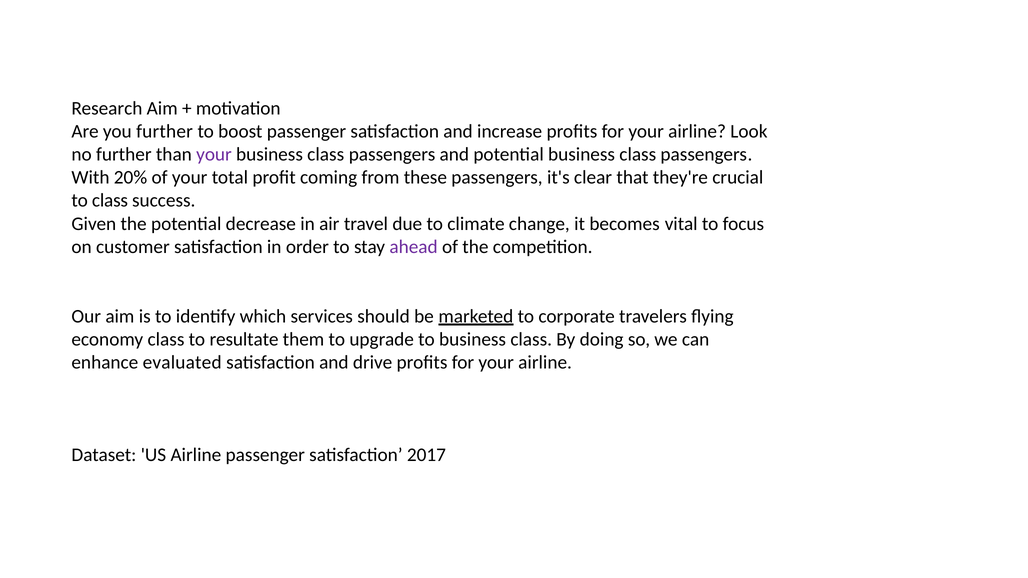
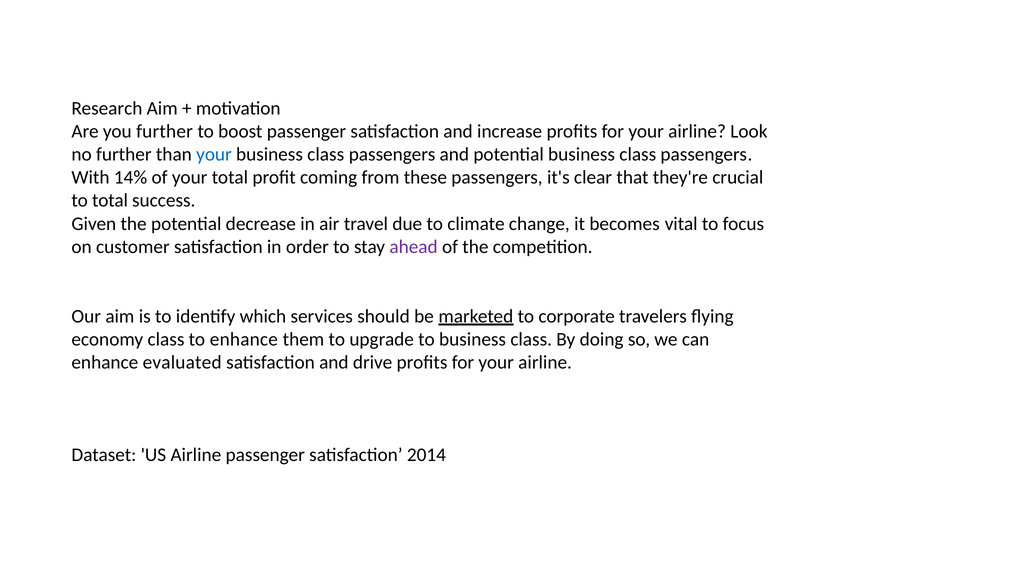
your at (214, 154) colour: purple -> blue
20%: 20% -> 14%
to class: class -> total
to resultate: resultate -> enhance
2017: 2017 -> 2014
